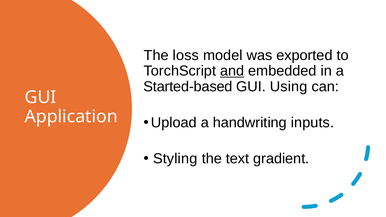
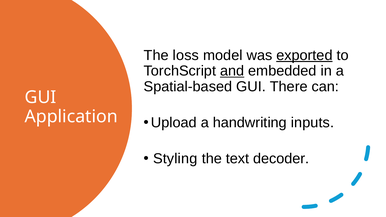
exported underline: none -> present
Started-based: Started-based -> Spatial-based
Using: Using -> There
gradient: gradient -> decoder
